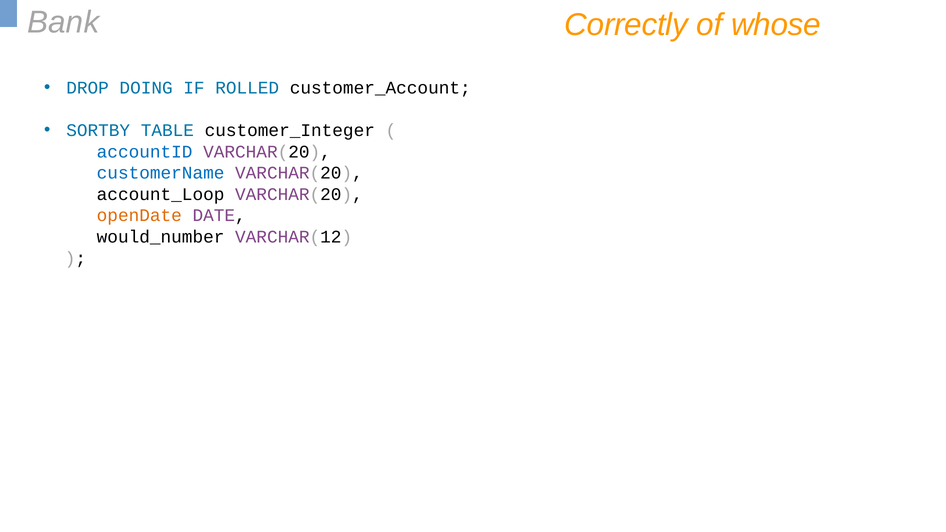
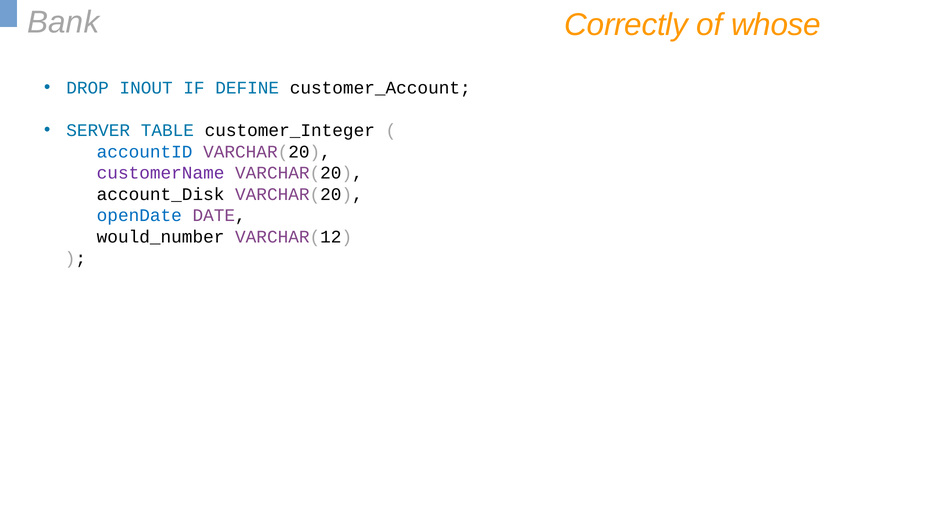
DOING: DOING -> INOUT
ROLLED: ROLLED -> DEFINE
SORTBY: SORTBY -> SERVER
customerName colour: blue -> purple
account_Loop: account_Loop -> account_Disk
openDate colour: orange -> blue
